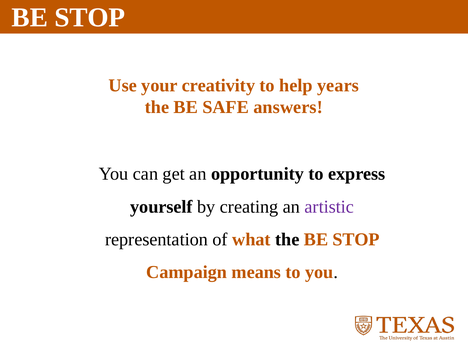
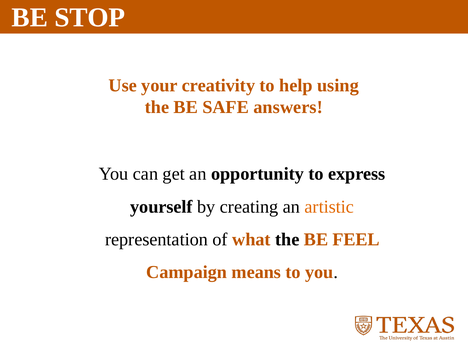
years: years -> using
artistic colour: purple -> orange
STOP at (356, 240): STOP -> FEEL
